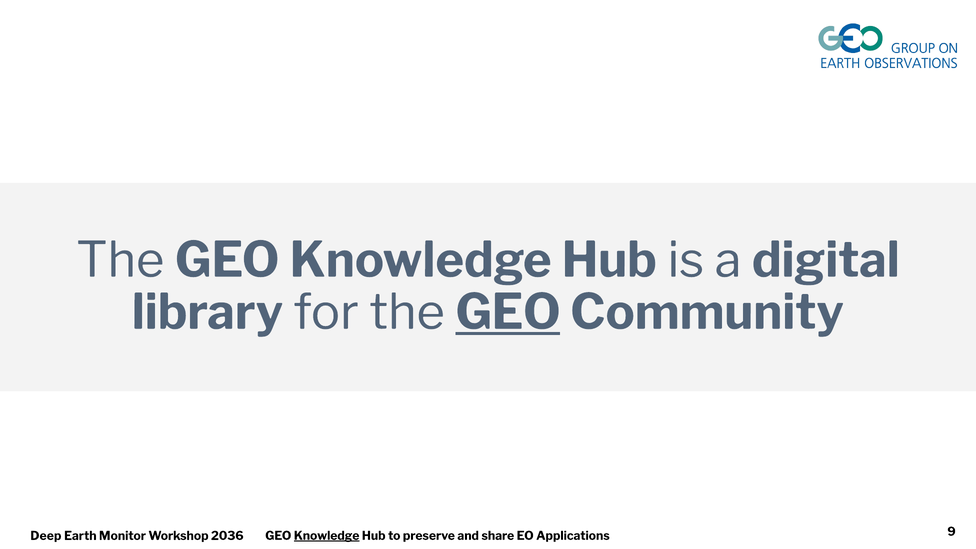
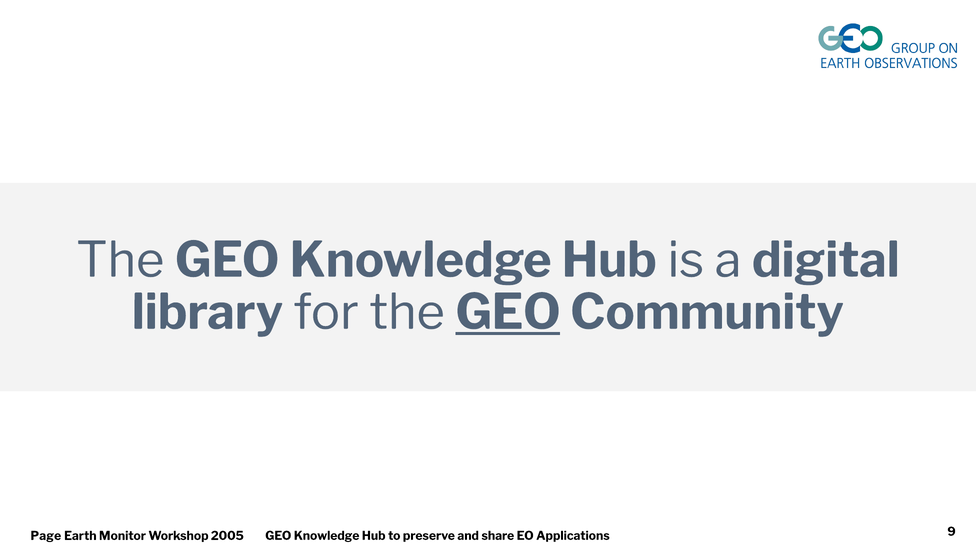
Deep: Deep -> Page
2036: 2036 -> 2005
Knowledge at (327, 536) underline: present -> none
